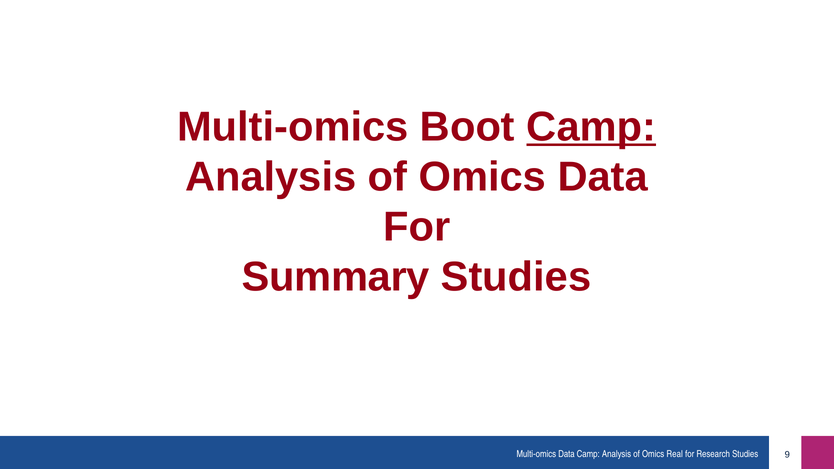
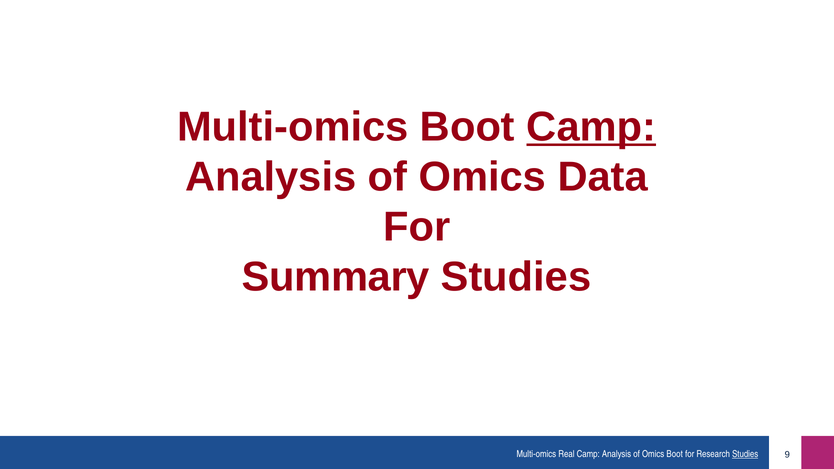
Multi-omics Data: Data -> Real
Omics Real: Real -> Boot
Studies at (745, 454) underline: none -> present
